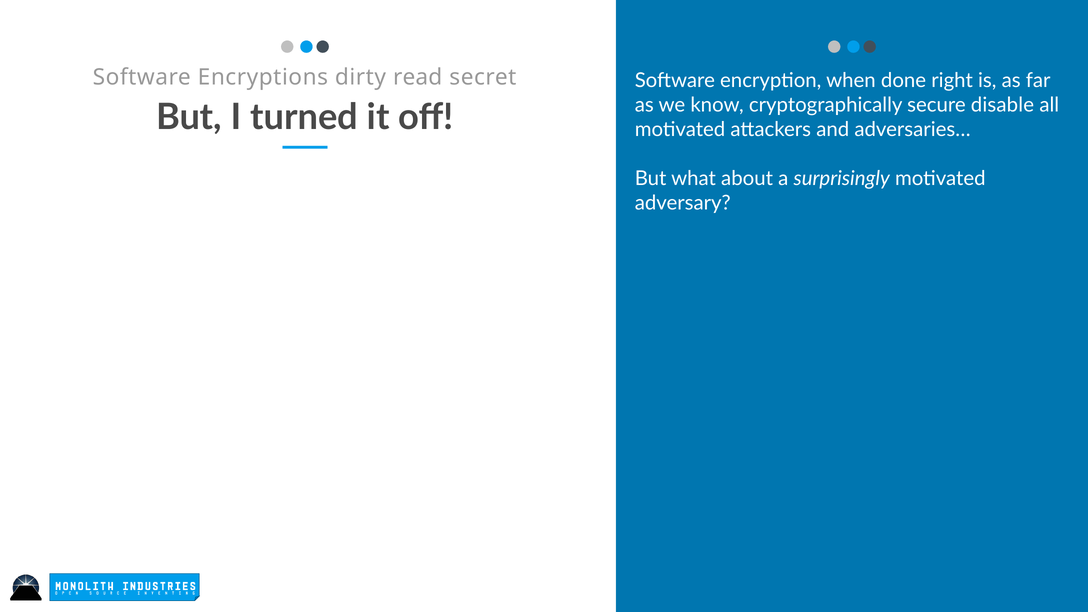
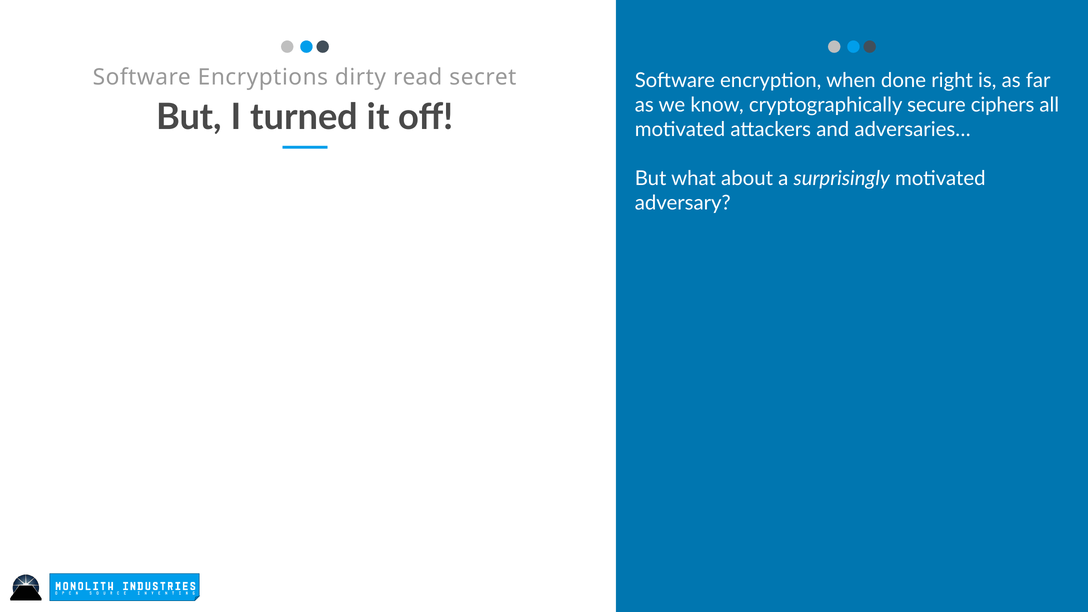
disable: disable -> ciphers
